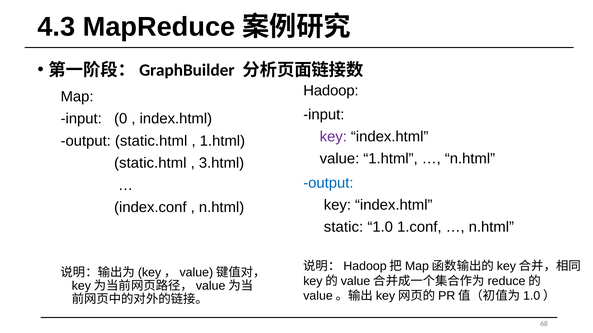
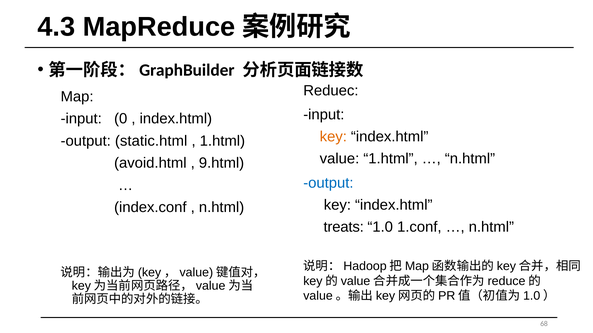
Hadoop: Hadoop -> Reduec
key at (333, 137) colour: purple -> orange
static.html at (150, 163): static.html -> avoid.html
3.html: 3.html -> 9.html
static: static -> treats
